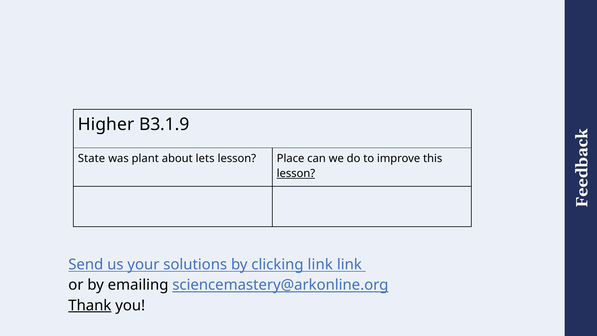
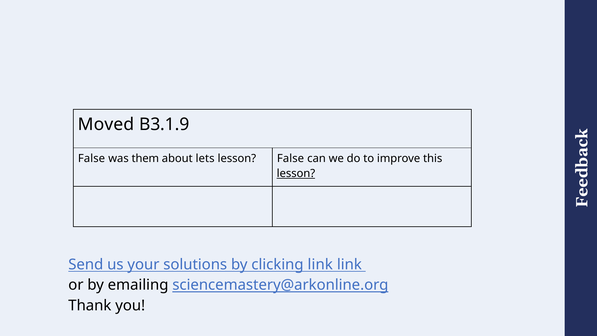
Higher: Higher -> Moved
State at (92, 158): State -> False
plant: plant -> them
lesson Place: Place -> False
Thank underline: present -> none
